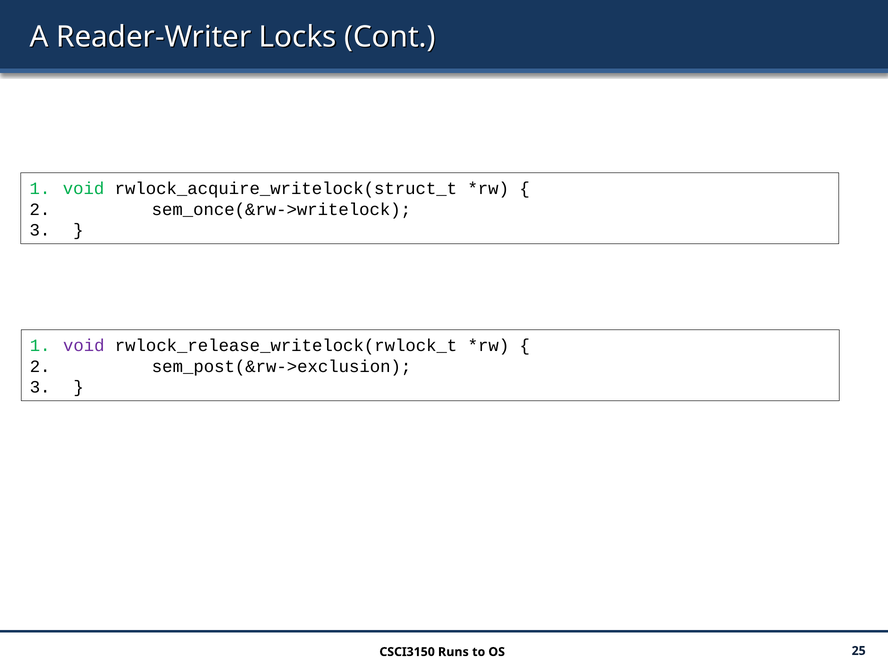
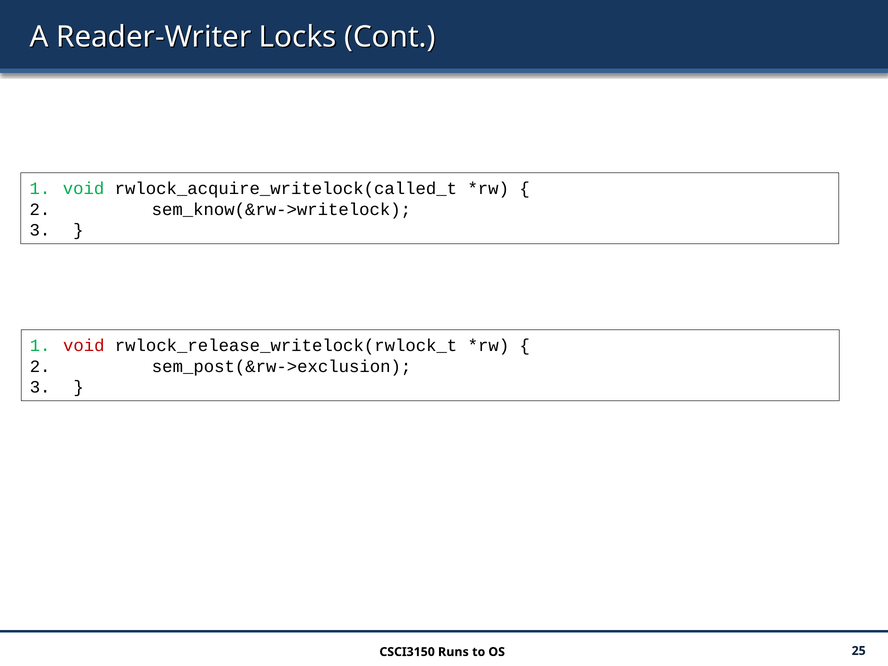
rwlock_acquire_writelock(struct_t: rwlock_acquire_writelock(struct_t -> rwlock_acquire_writelock(called_t
sem_once(&rw->writelock: sem_once(&rw->writelock -> sem_know(&rw->writelock
void at (84, 346) colour: purple -> red
